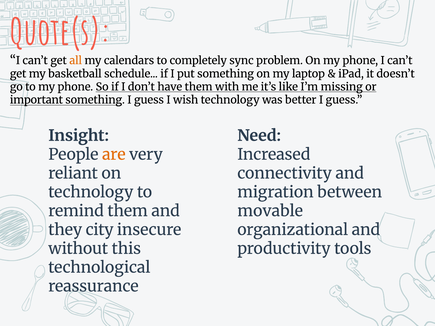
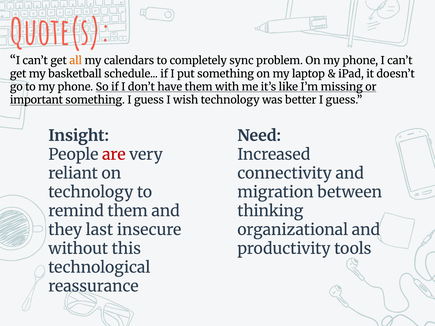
are colour: orange -> red
movable: movable -> thinking
city: city -> last
